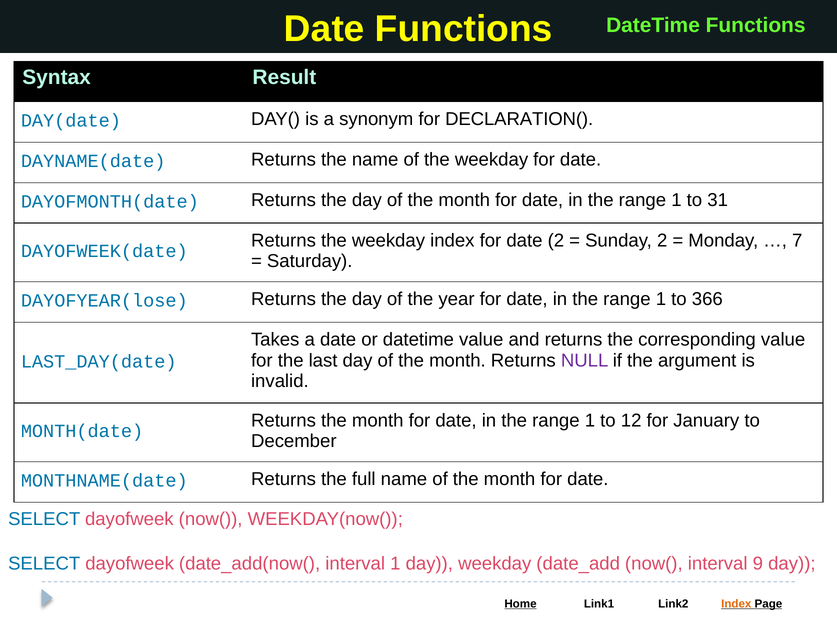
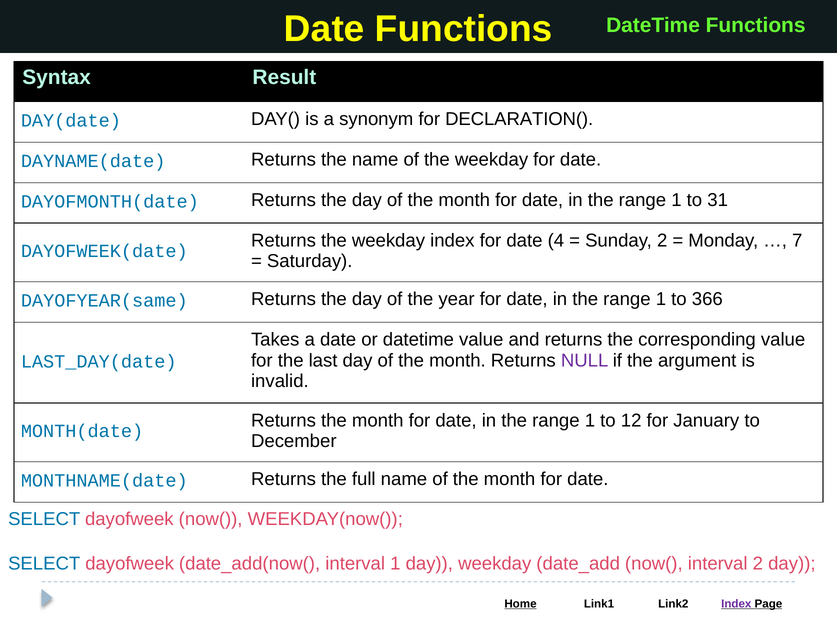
date 2: 2 -> 4
DAYOFYEAR(lose: DAYOFYEAR(lose -> DAYOFYEAR(same
interval 9: 9 -> 2
Index at (736, 603) colour: orange -> purple
